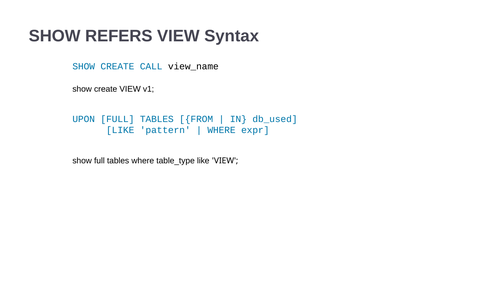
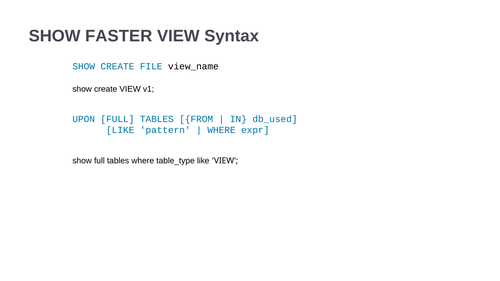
REFERS: REFERS -> FASTER
CALL: CALL -> FILE
